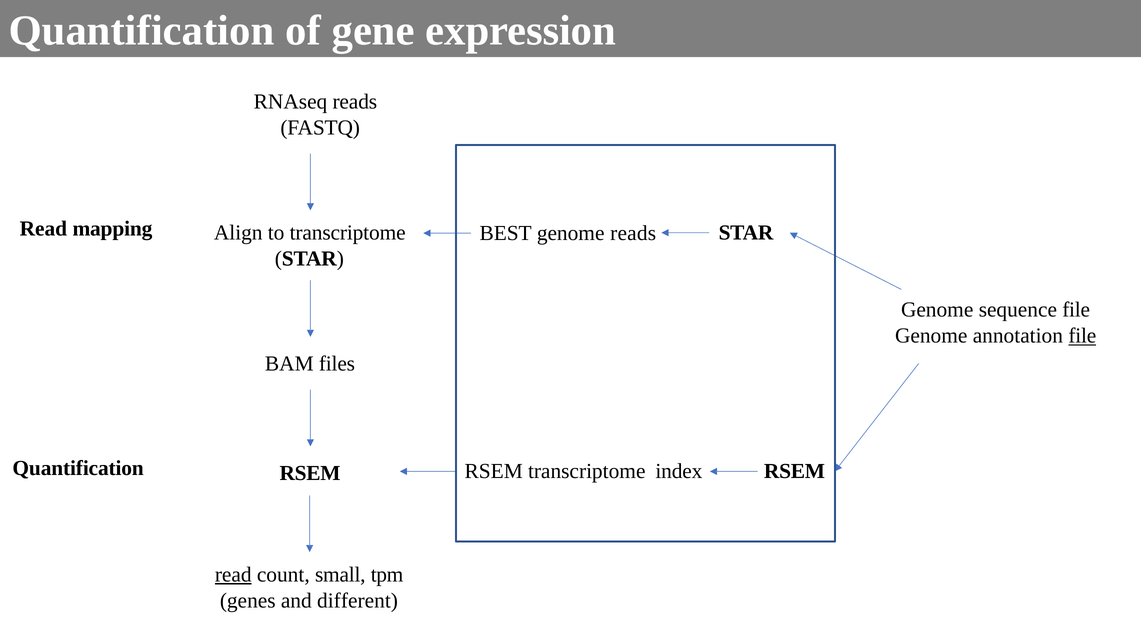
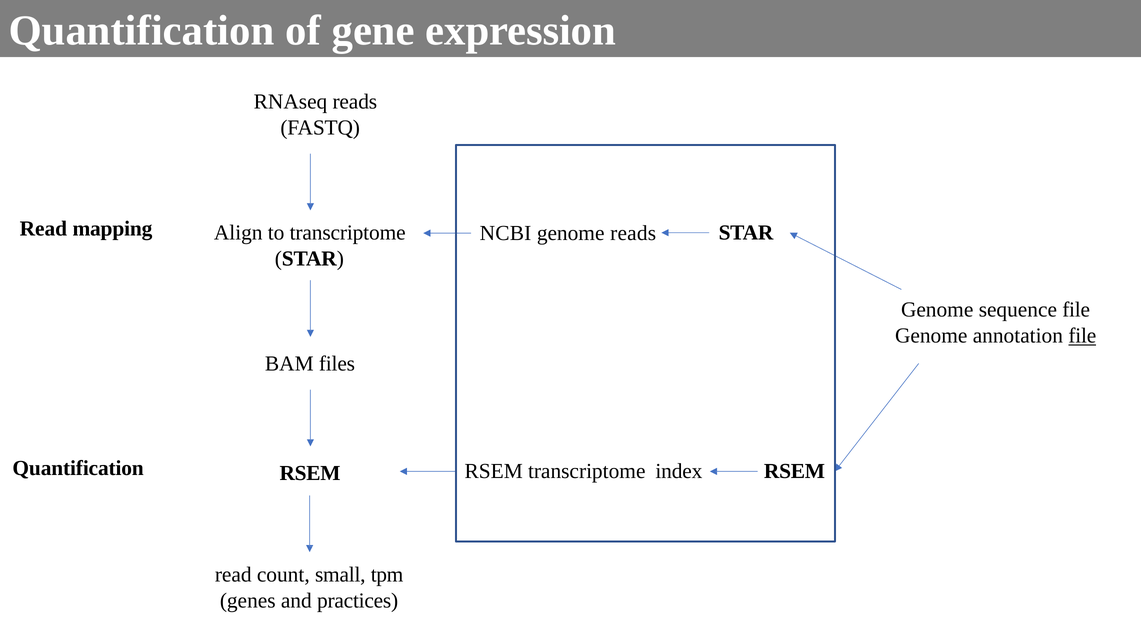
BEST: BEST -> NCBI
read at (233, 574) underline: present -> none
different: different -> practices
